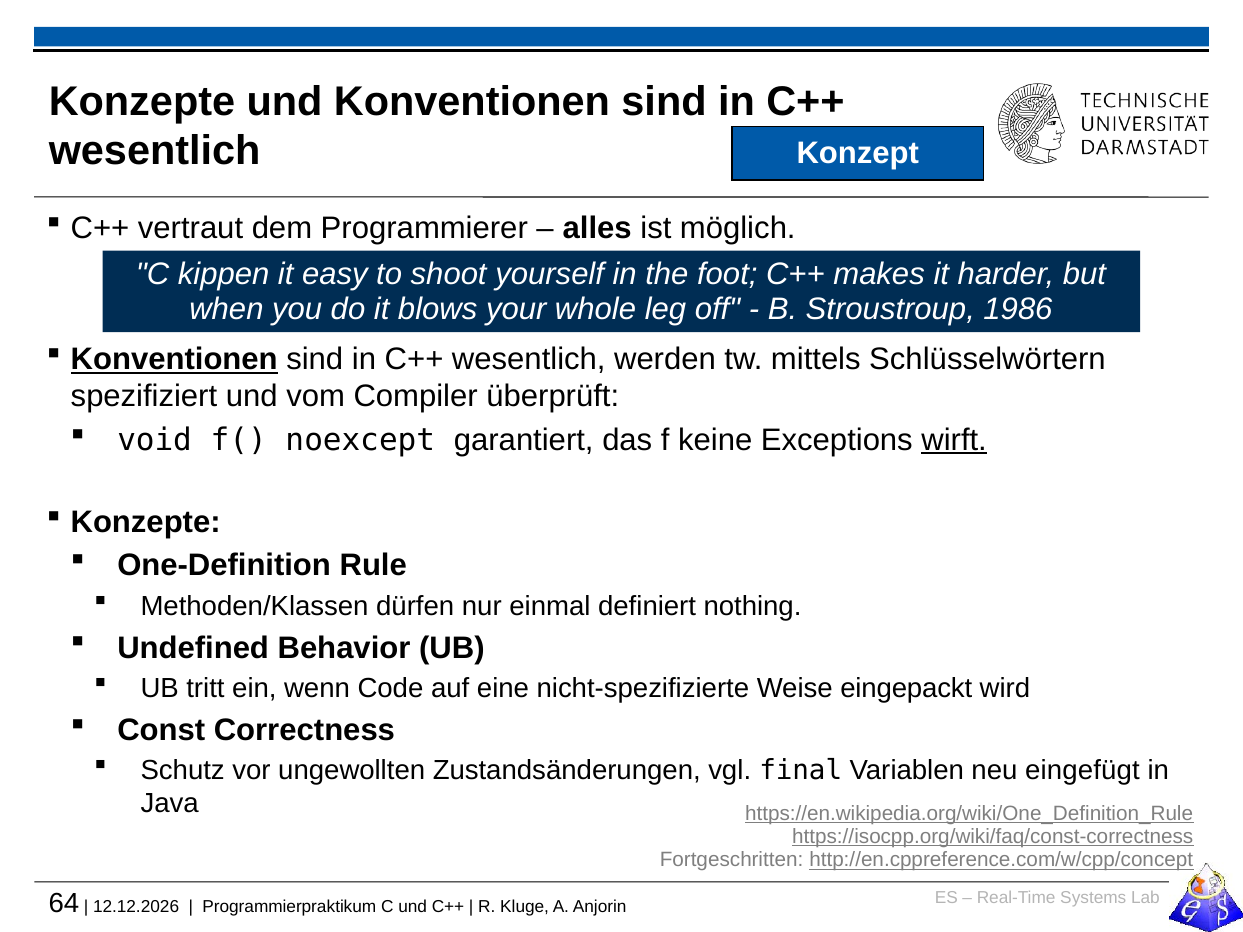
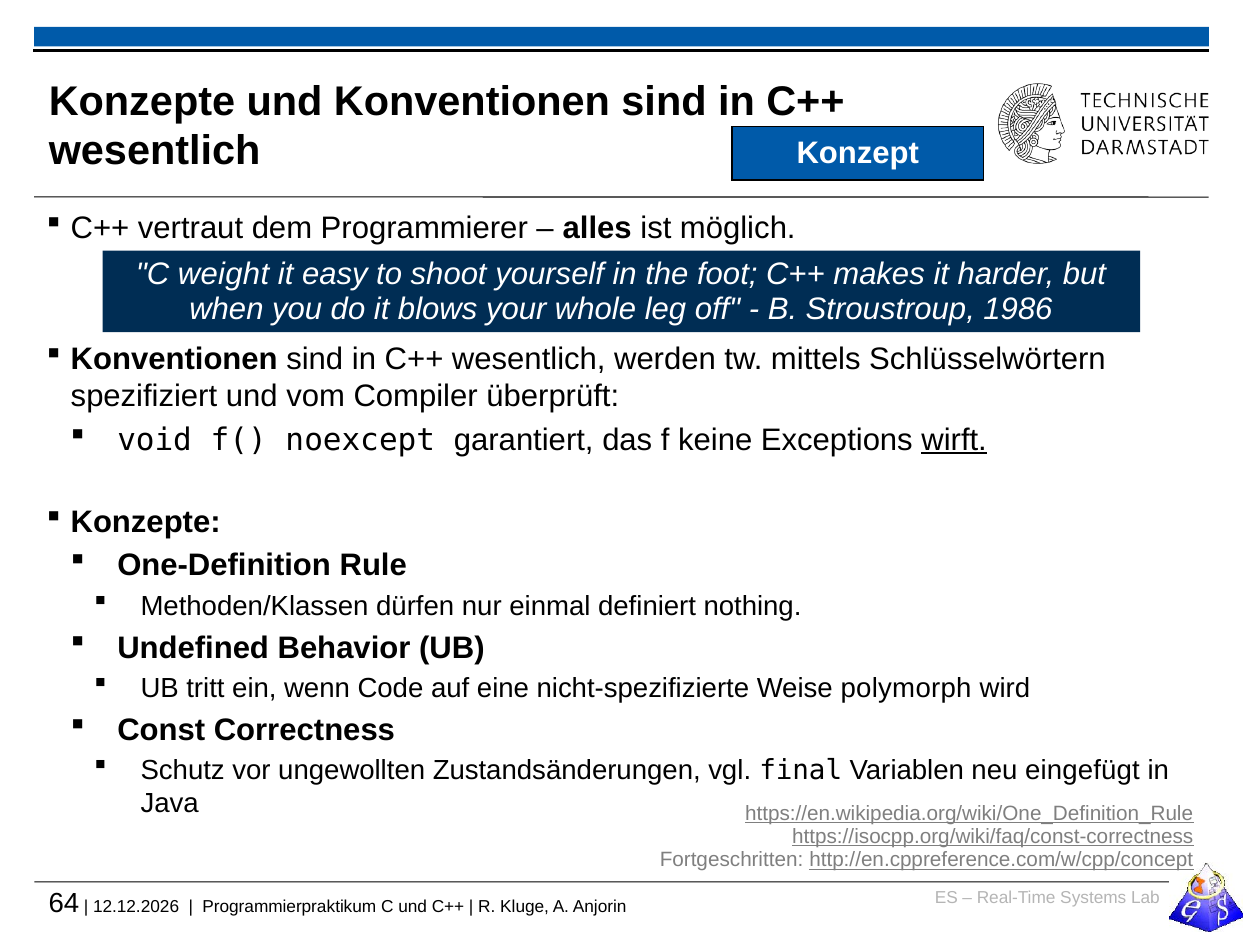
kippen: kippen -> weight
Konventionen at (174, 359) underline: present -> none
eingepackt: eingepackt -> polymorph
